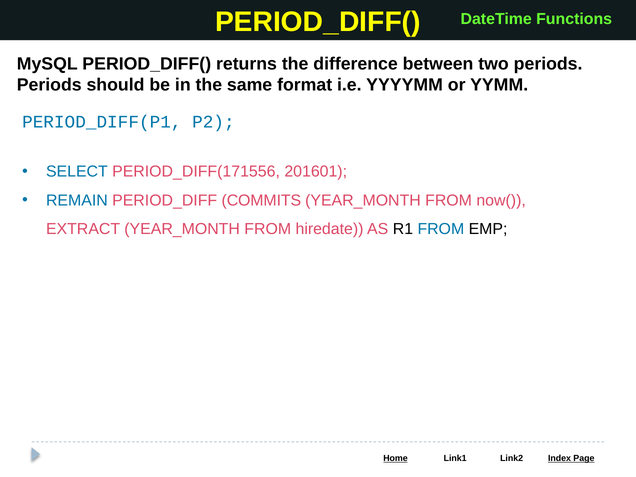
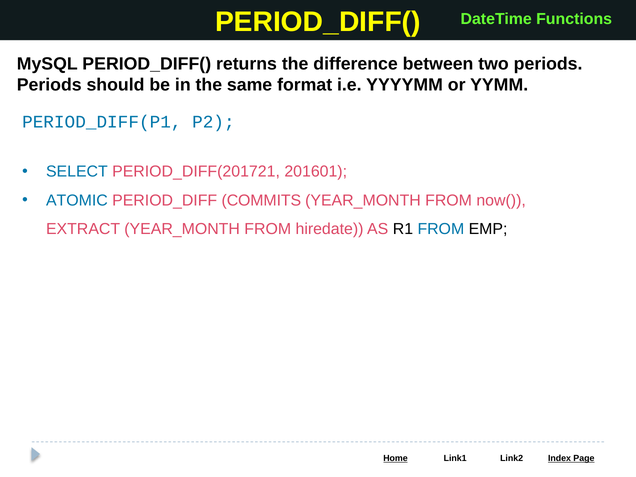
PERIOD_DIFF(171556: PERIOD_DIFF(171556 -> PERIOD_DIFF(201721
REMAIN: REMAIN -> ATOMIC
